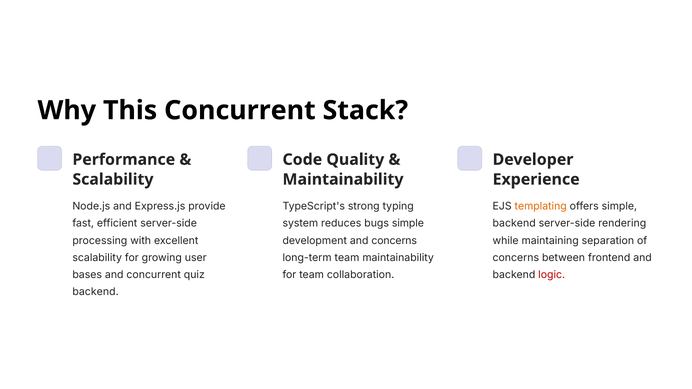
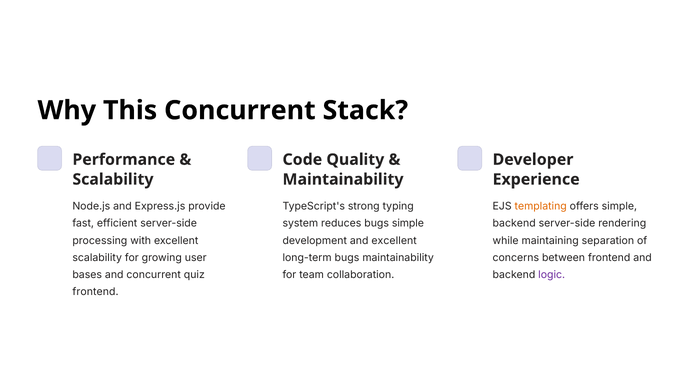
and concerns: concerns -> excellent
long-term team: team -> bugs
logic colour: red -> purple
backend at (96, 292): backend -> frontend
